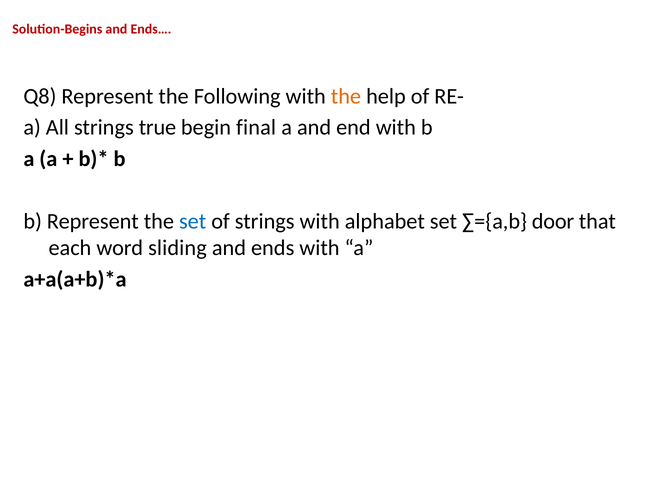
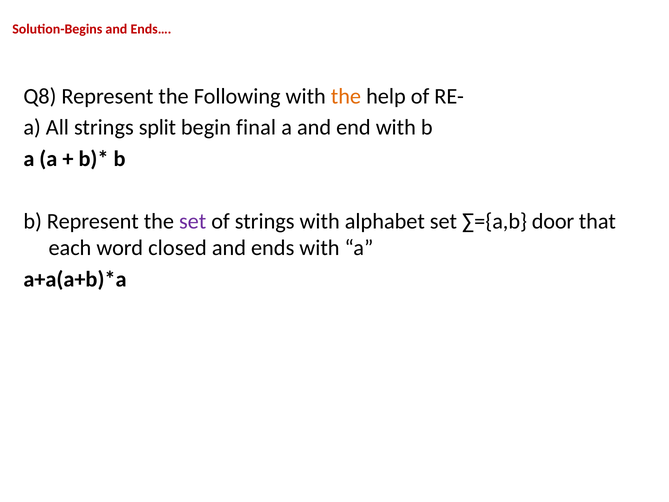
true: true -> split
set at (193, 221) colour: blue -> purple
sliding: sliding -> closed
